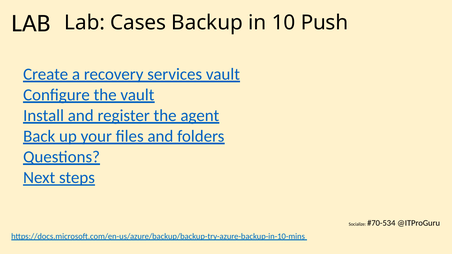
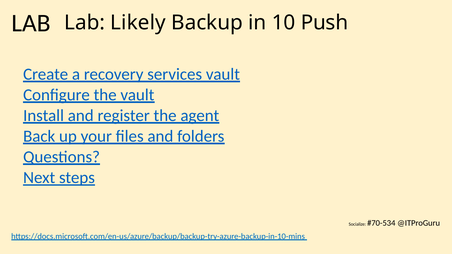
Cases: Cases -> Likely
